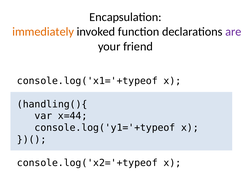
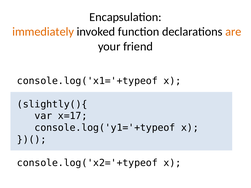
are colour: purple -> orange
handling(){: handling(){ -> slightly(){
x=44: x=44 -> x=17
